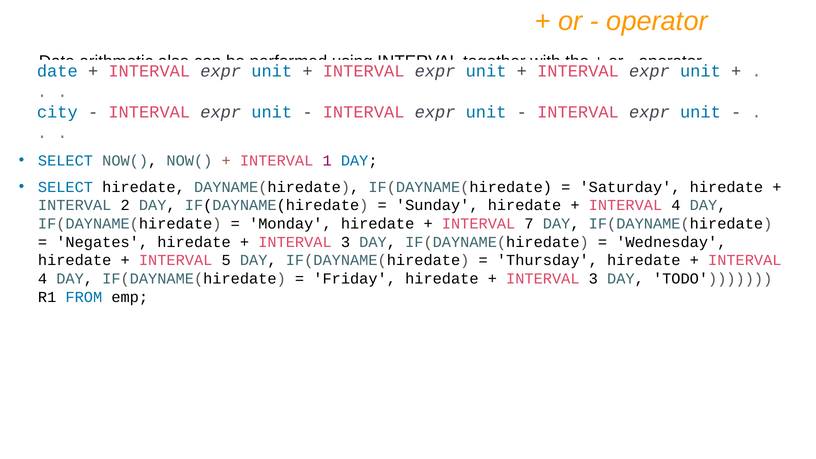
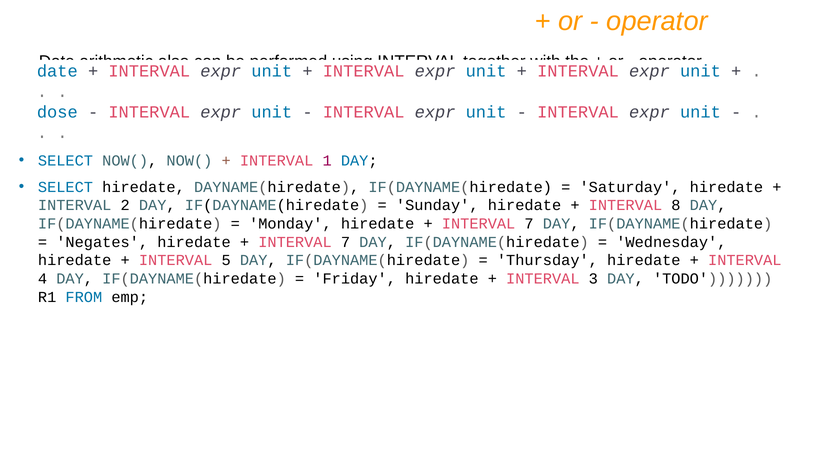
city: city -> dose
4 at (676, 205): 4 -> 8
3 at (345, 242): 3 -> 7
